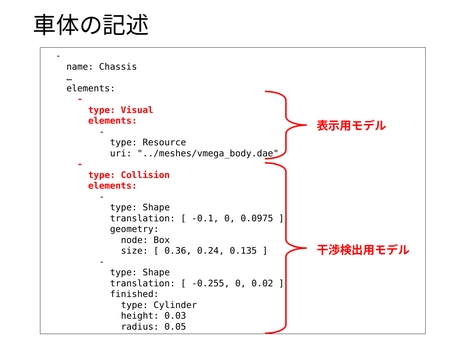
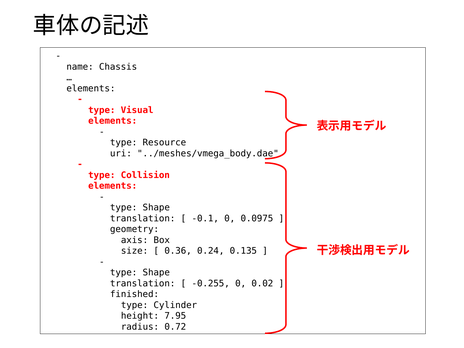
node: node -> axis
0.03: 0.03 -> 7.95
0.05: 0.05 -> 0.72
